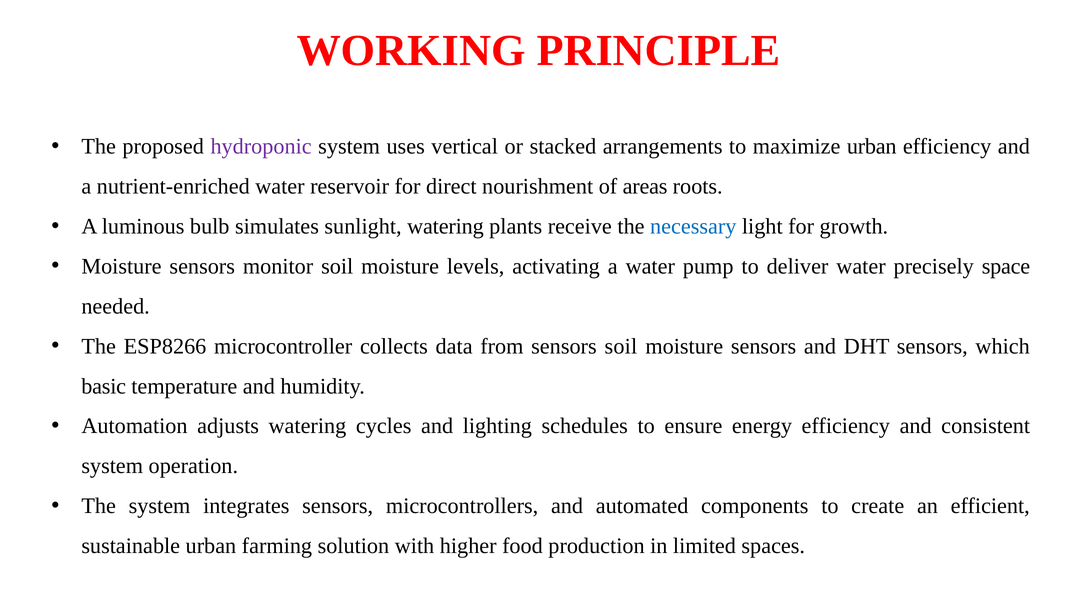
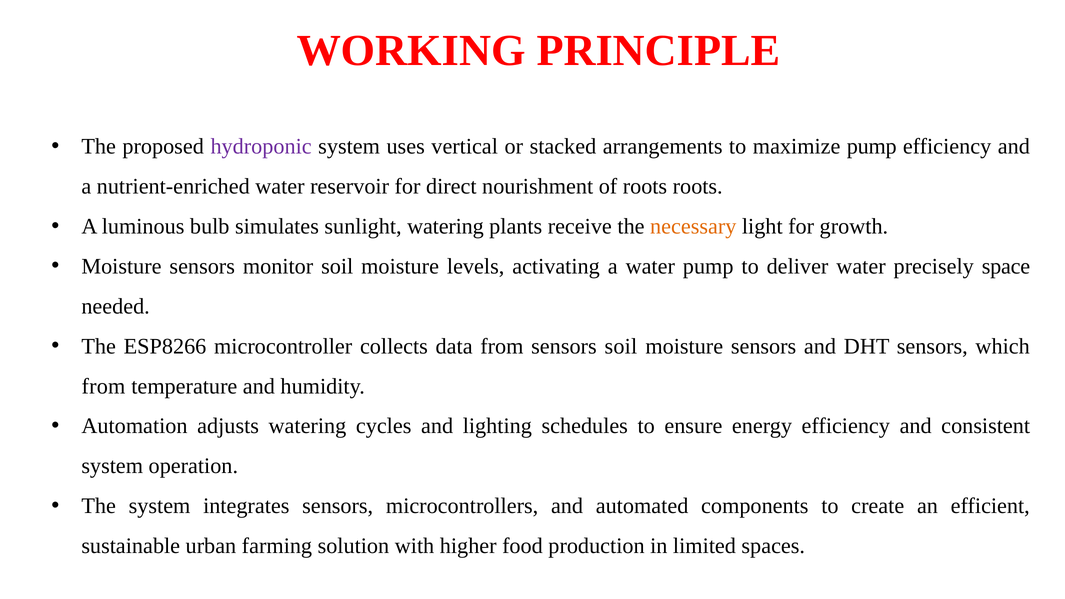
maximize urban: urban -> pump
of areas: areas -> roots
necessary colour: blue -> orange
basic at (104, 386): basic -> from
